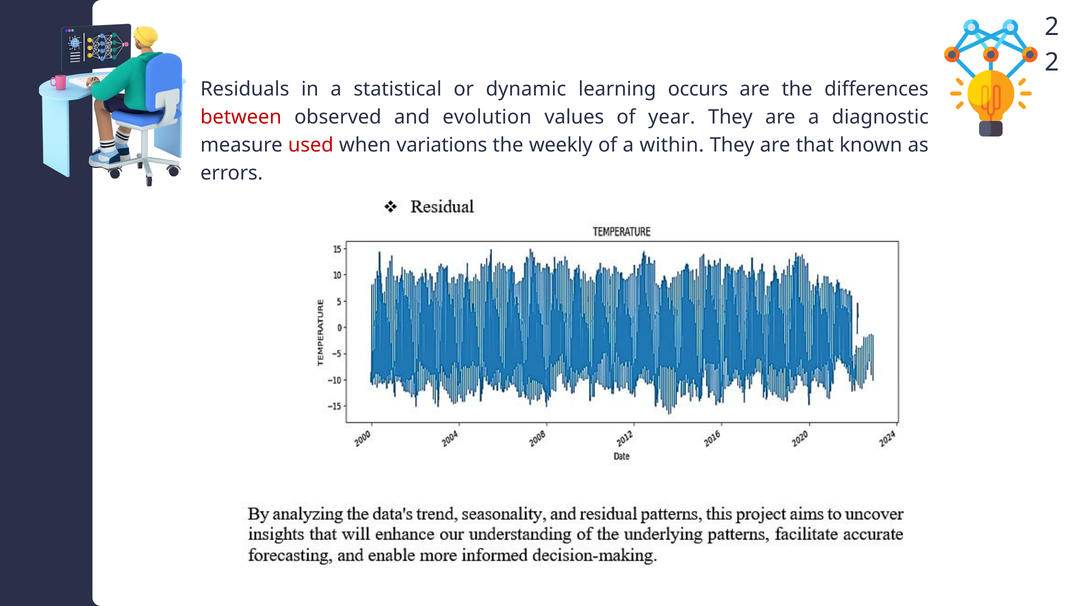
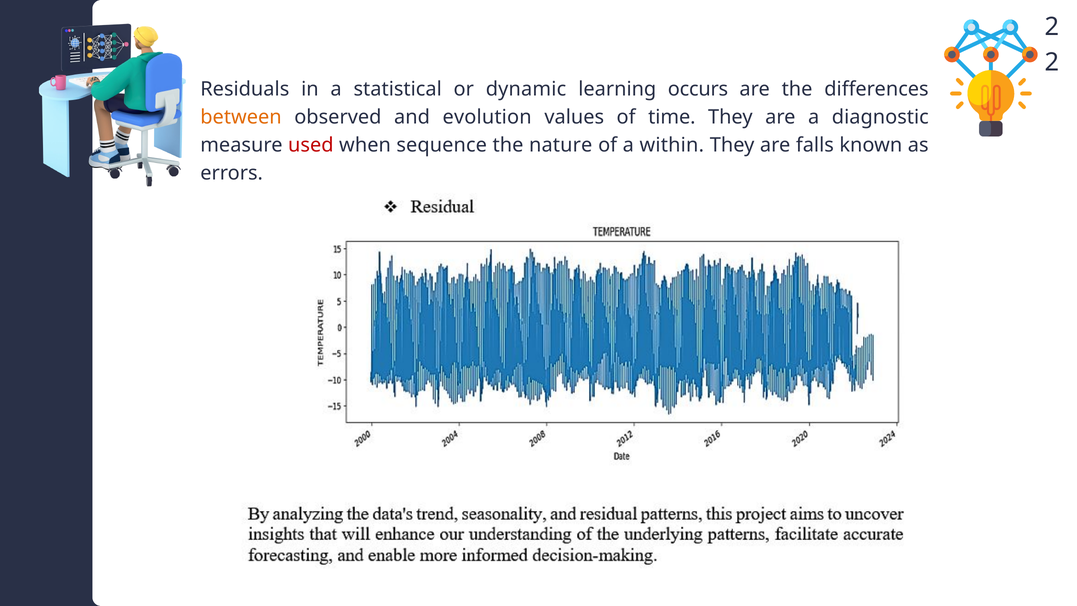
between colour: red -> orange
year: year -> time
variations: variations -> sequence
weekly: weekly -> nature
that: that -> falls
